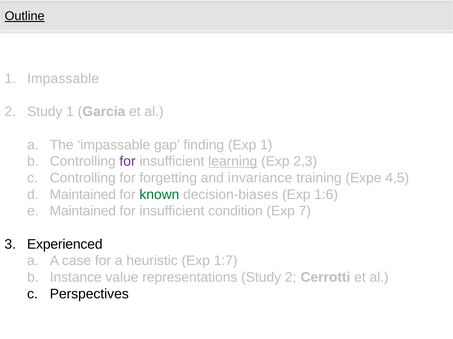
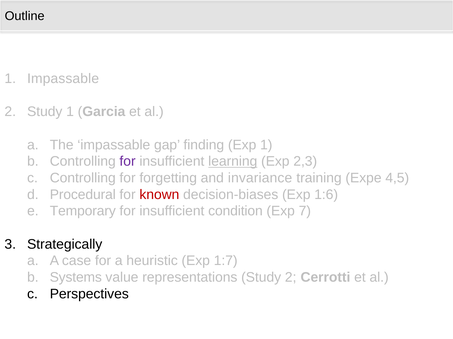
Outline underline: present -> none
Maintained at (83, 195): Maintained -> Procedural
known colour: green -> red
Maintained at (83, 212): Maintained -> Temporary
Experienced: Experienced -> Strategically
Instance: Instance -> Systems
